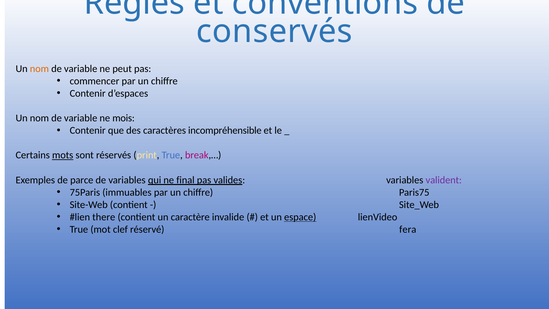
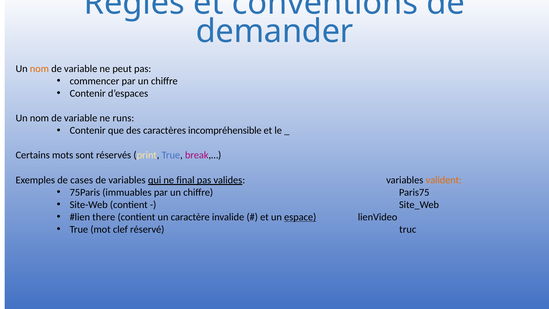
conservés: conservés -> demander
mois: mois -> runs
mots underline: present -> none
parce: parce -> cases
valident colour: purple -> orange
fera: fera -> truc
